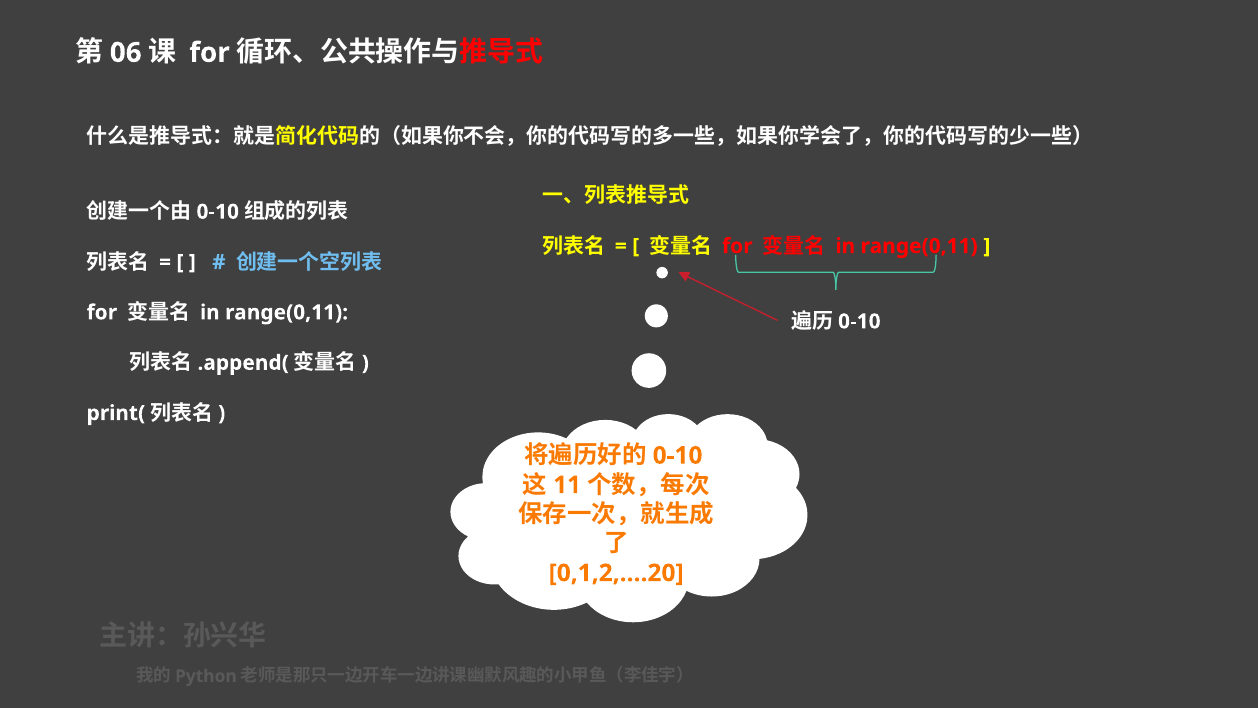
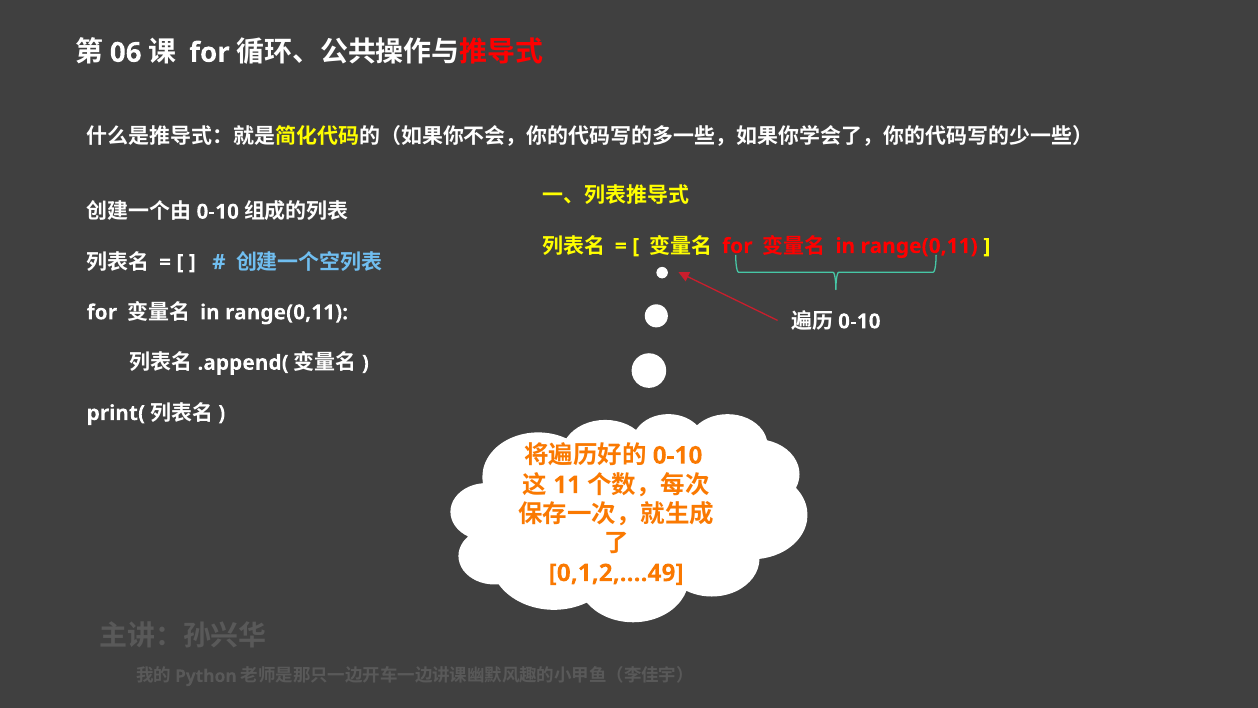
0,1,2,….20: 0,1,2,….20 -> 0,1,2,….49
